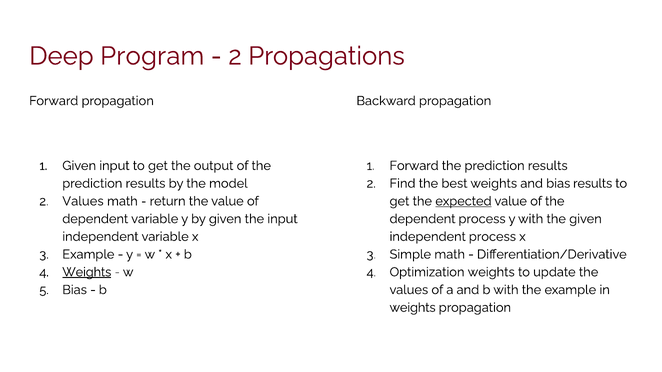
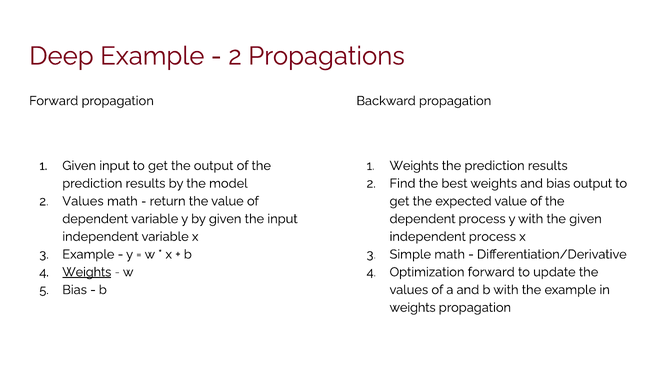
Deep Program: Program -> Example
Forward at (414, 166): Forward -> Weights
bias results: results -> output
expected underline: present -> none
Optimization weights: weights -> forward
